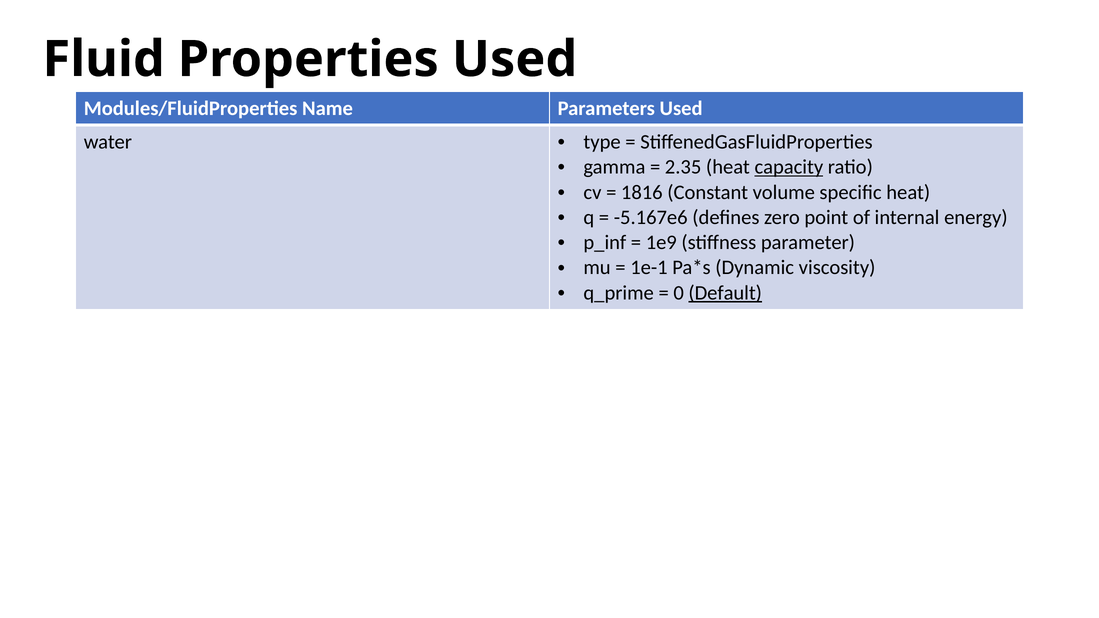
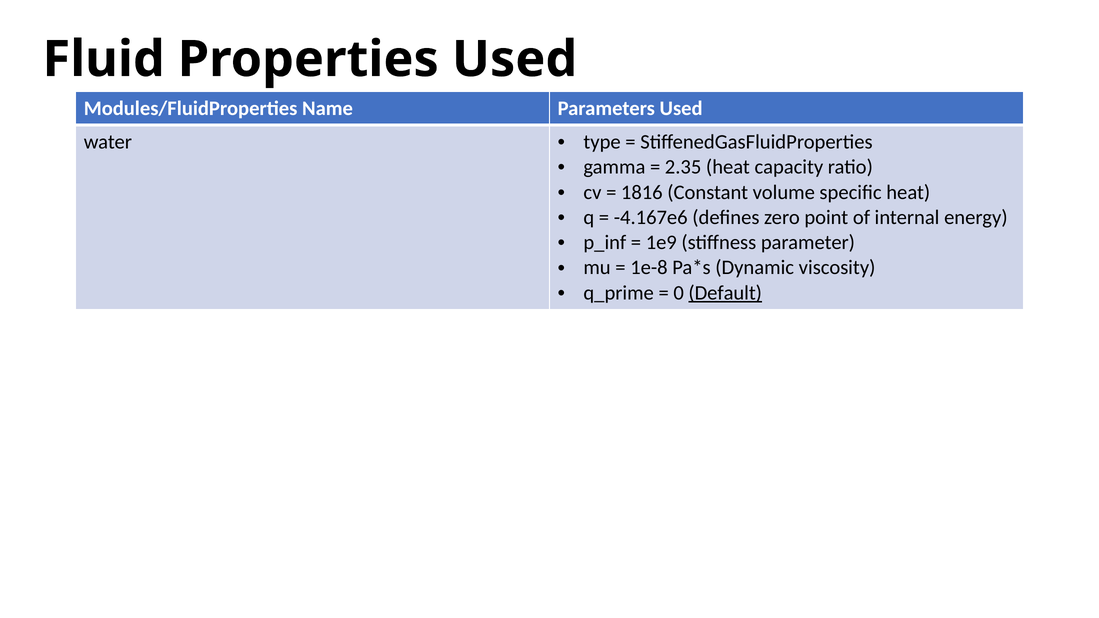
capacity underline: present -> none
-5.167e6: -5.167e6 -> -4.167e6
1e-1: 1e-1 -> 1e-8
